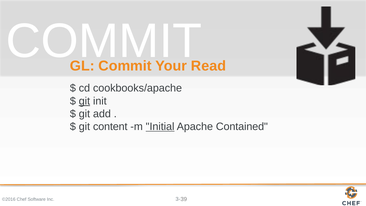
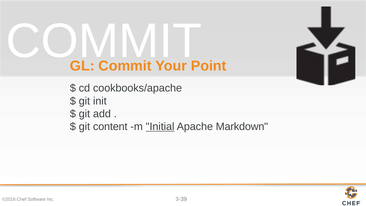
Read: Read -> Point
git at (84, 101) underline: present -> none
Contained: Contained -> Markdown
